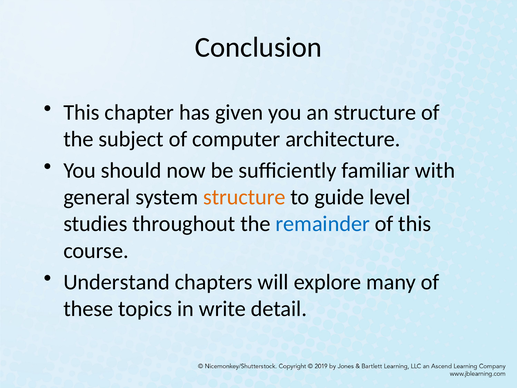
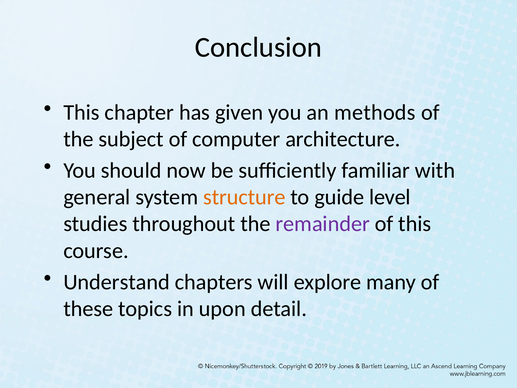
an structure: structure -> methods
remainder colour: blue -> purple
write: write -> upon
